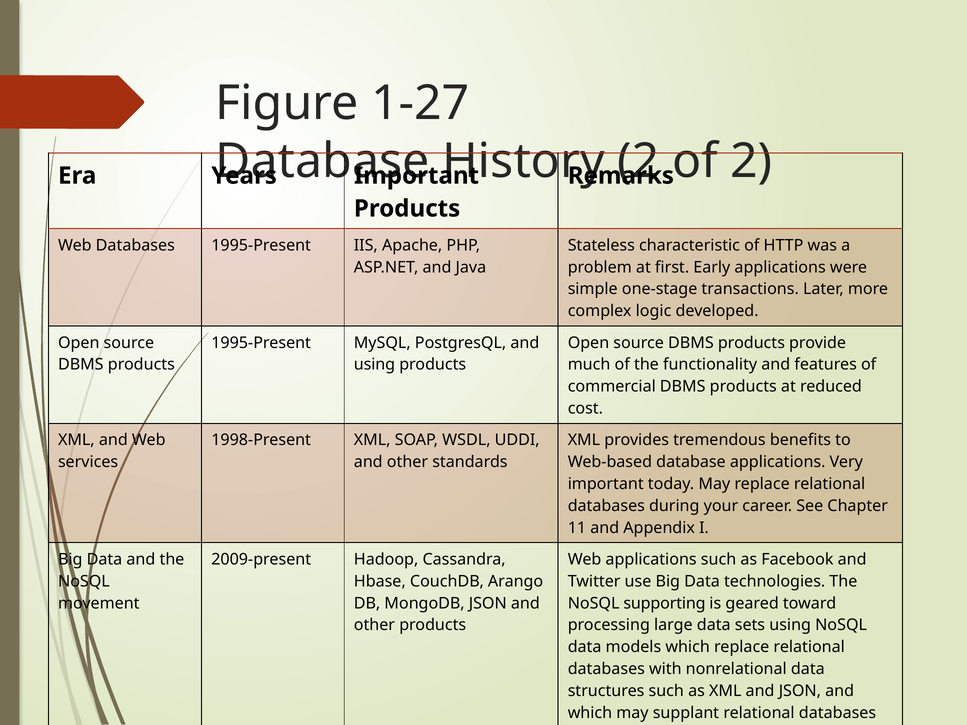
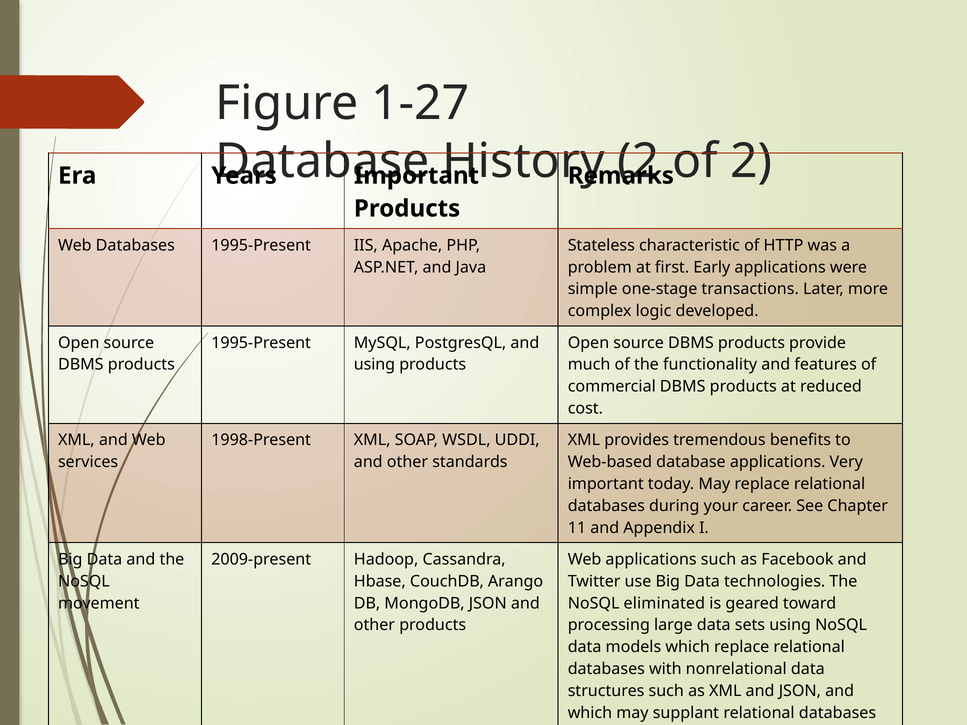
supporting: supporting -> eliminated
